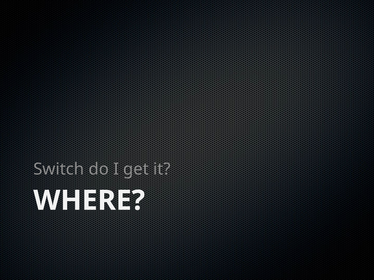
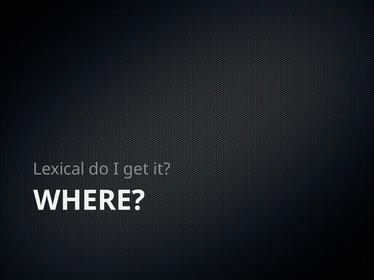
Switch: Switch -> Lexical
